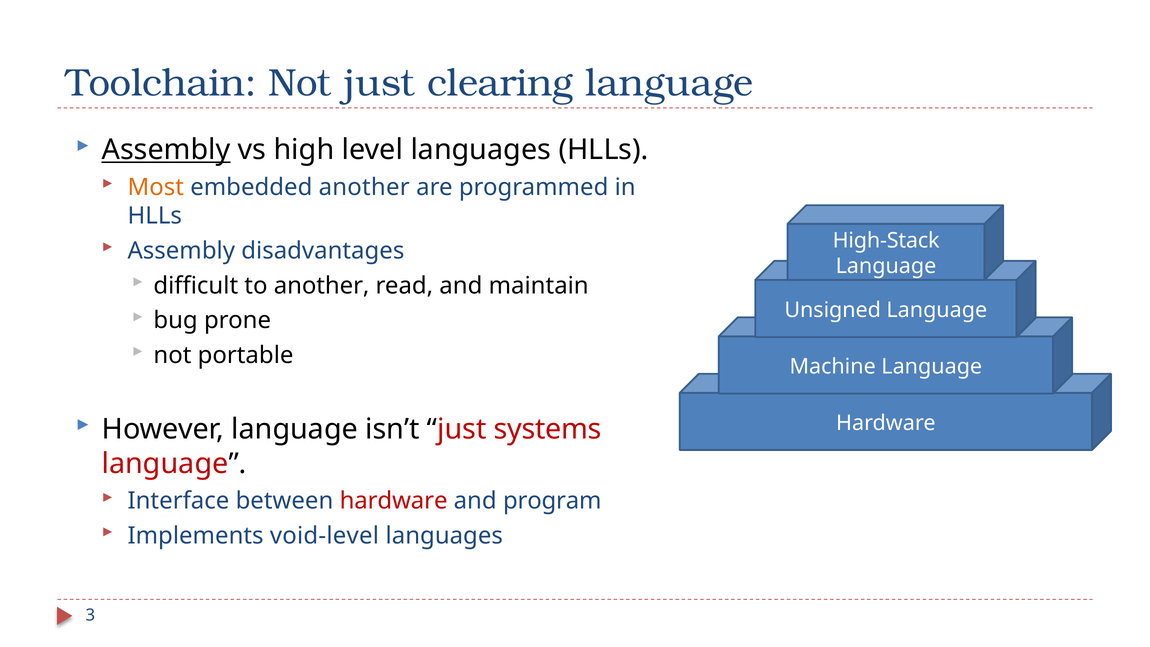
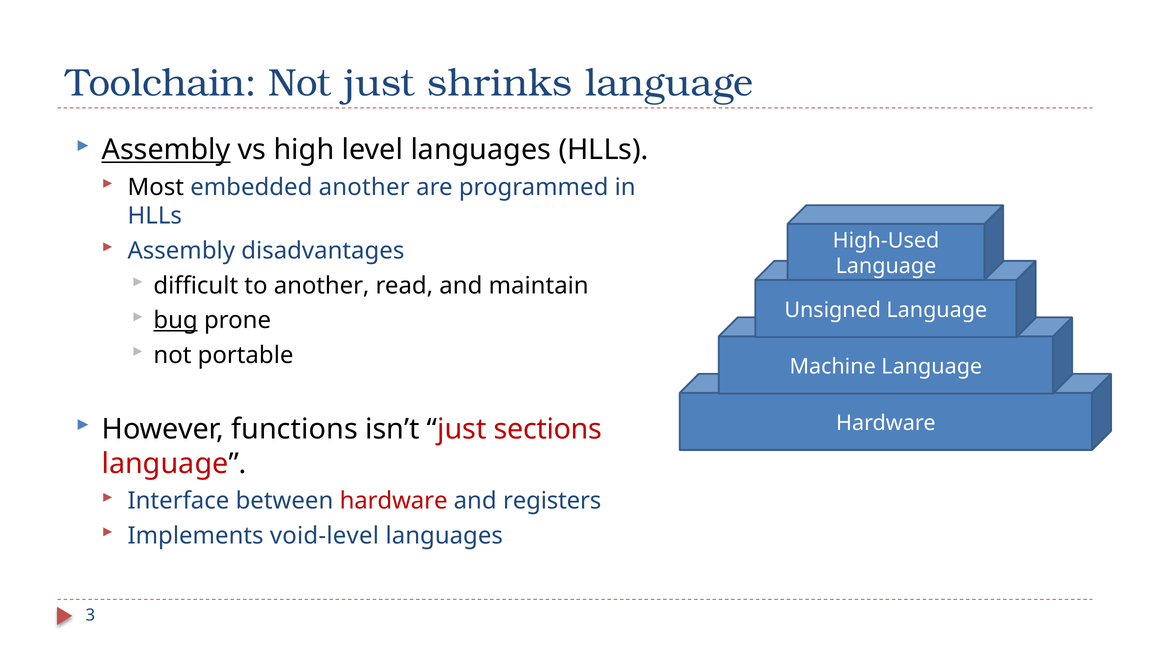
clearing: clearing -> shrinks
Most colour: orange -> black
High-Stack: High-Stack -> High-Used
bug underline: none -> present
However language: language -> functions
systems: systems -> sections
program: program -> registers
